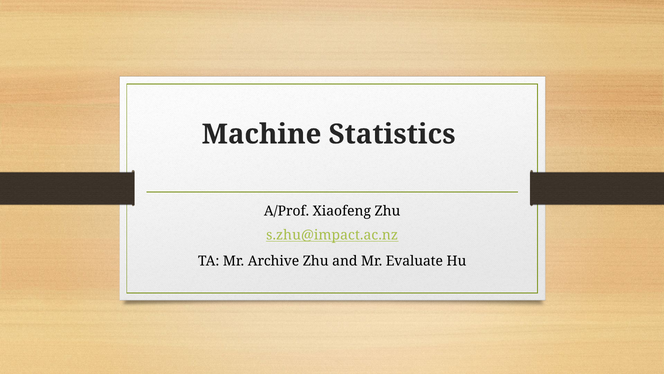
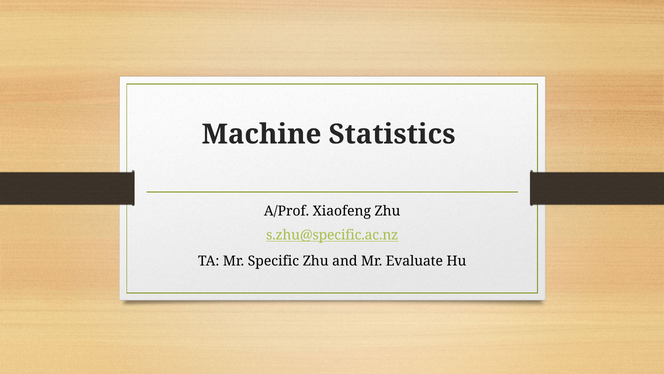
s.zhu@impact.ac.nz: s.zhu@impact.ac.nz -> s.zhu@specific.ac.nz
Archive: Archive -> Specific
